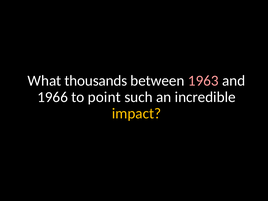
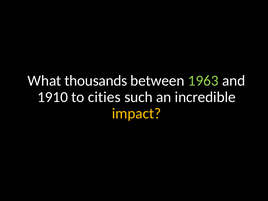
1963 colour: pink -> light green
1966: 1966 -> 1910
point: point -> cities
